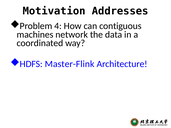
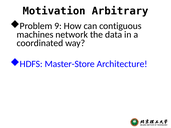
Addresses: Addresses -> Arbitrary
4: 4 -> 9
Master-Flink: Master-Flink -> Master-Store
